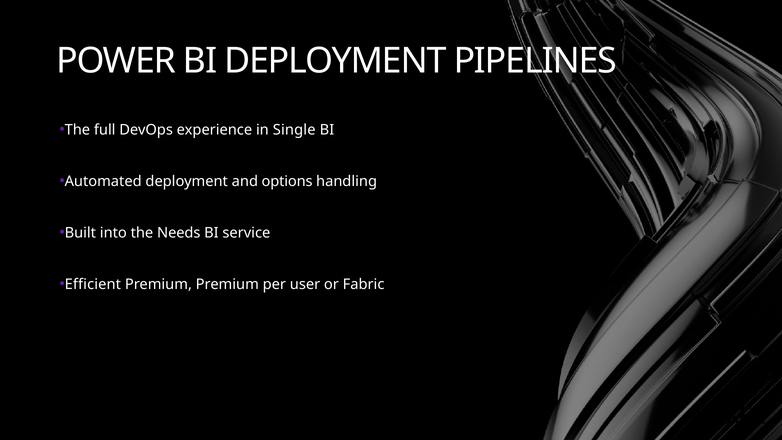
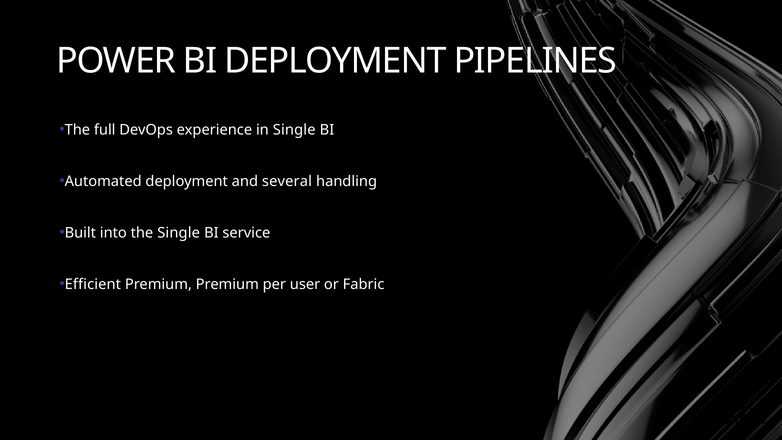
options: options -> several
the Needs: Needs -> Single
